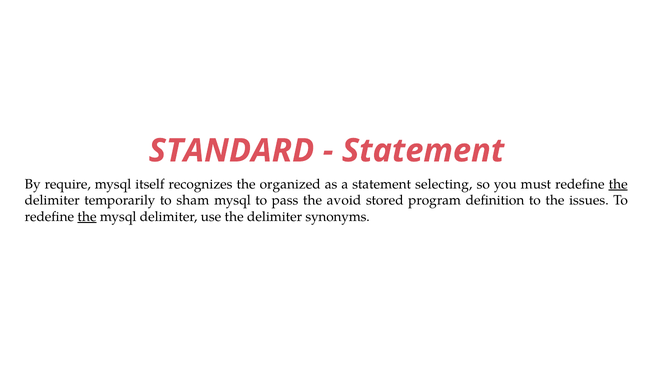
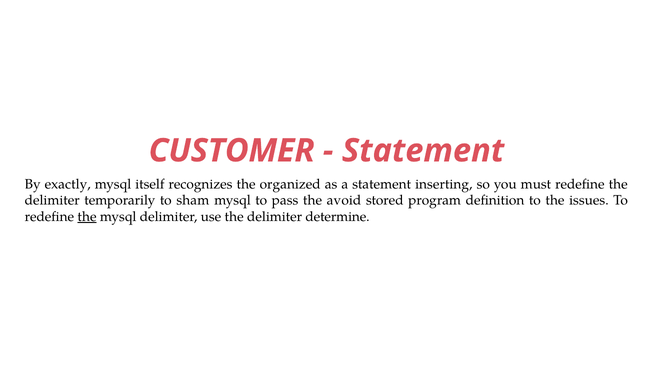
STANDARD: STANDARD -> CUSTOMER
require: require -> exactly
selecting: selecting -> inserting
the at (618, 184) underline: present -> none
synonyms: synonyms -> determine
